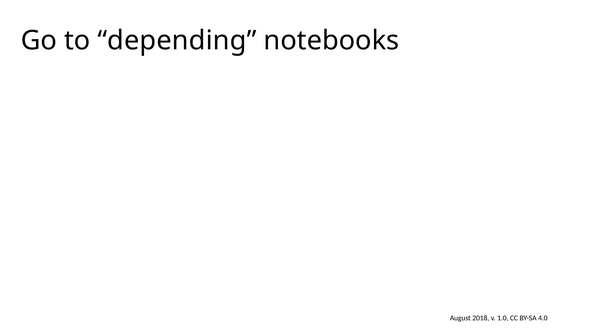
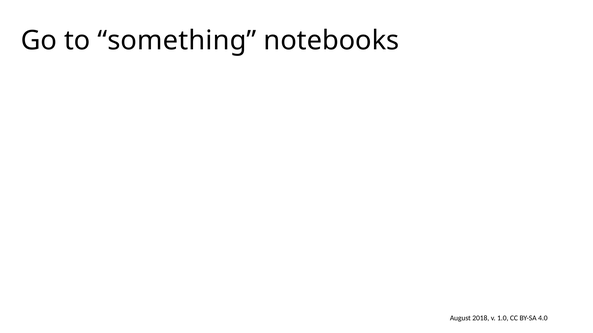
depending: depending -> something
